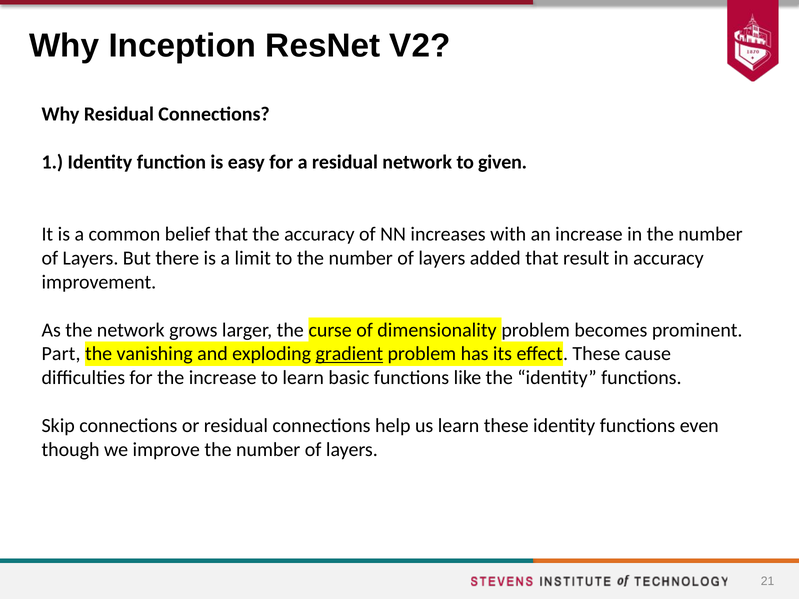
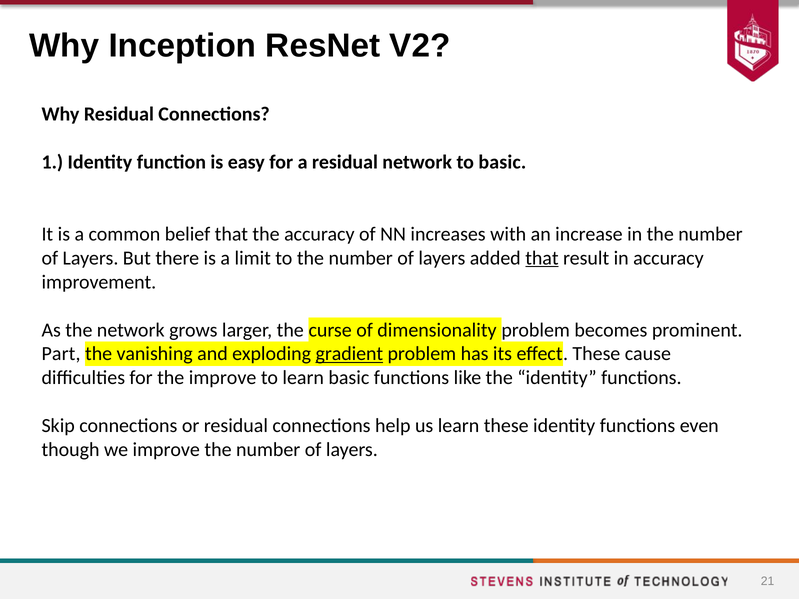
to given: given -> basic
that at (542, 258) underline: none -> present
the increase: increase -> improve
